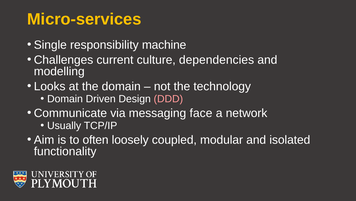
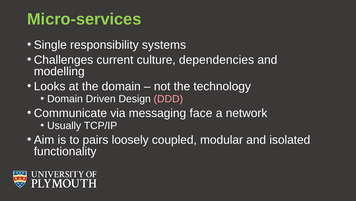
Micro-services colour: yellow -> light green
machine: machine -> systems
often: often -> pairs
